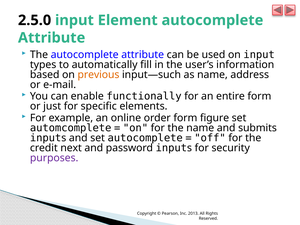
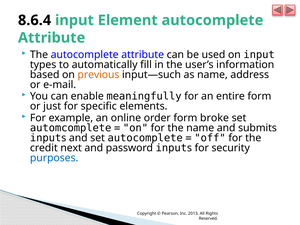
2.5.0: 2.5.0 -> 8.6.4
functionally: functionally -> meaningfully
figure: figure -> broke
purposes colour: purple -> blue
